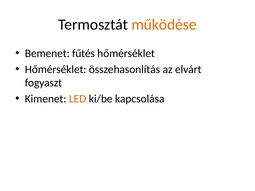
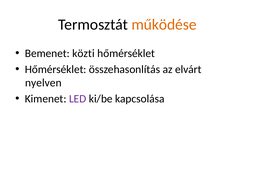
fűtés: fűtés -> közti
fogyaszt: fogyaszt -> nyelven
LED colour: orange -> purple
